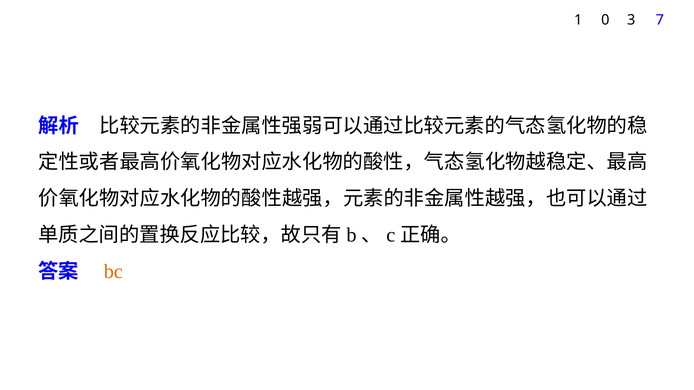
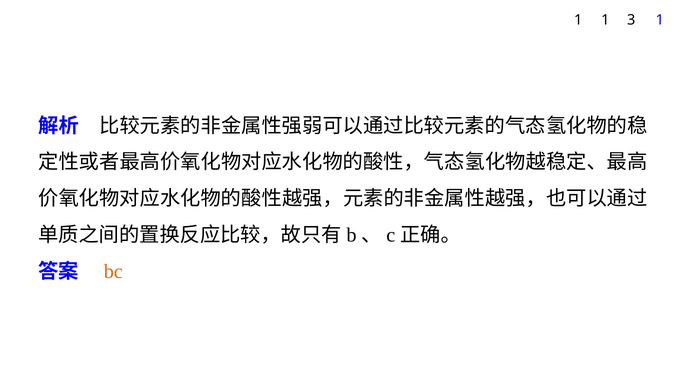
1 0: 0 -> 1
3 7: 7 -> 1
